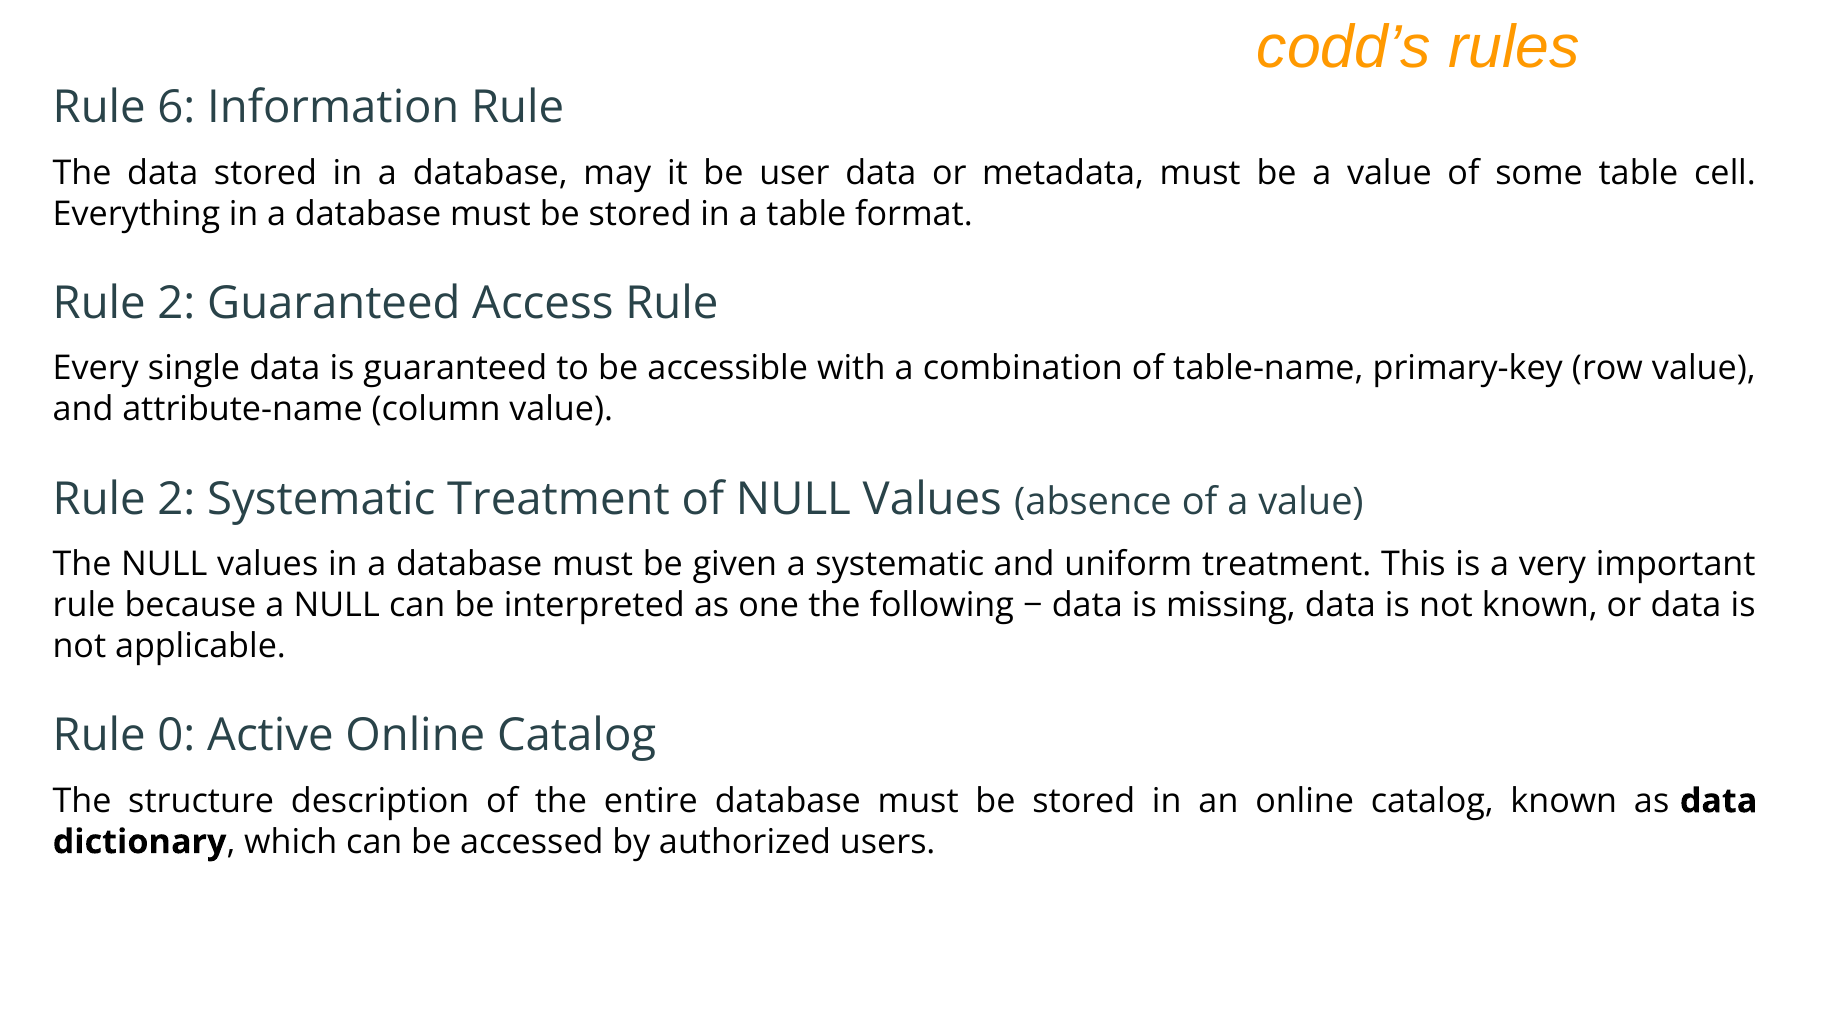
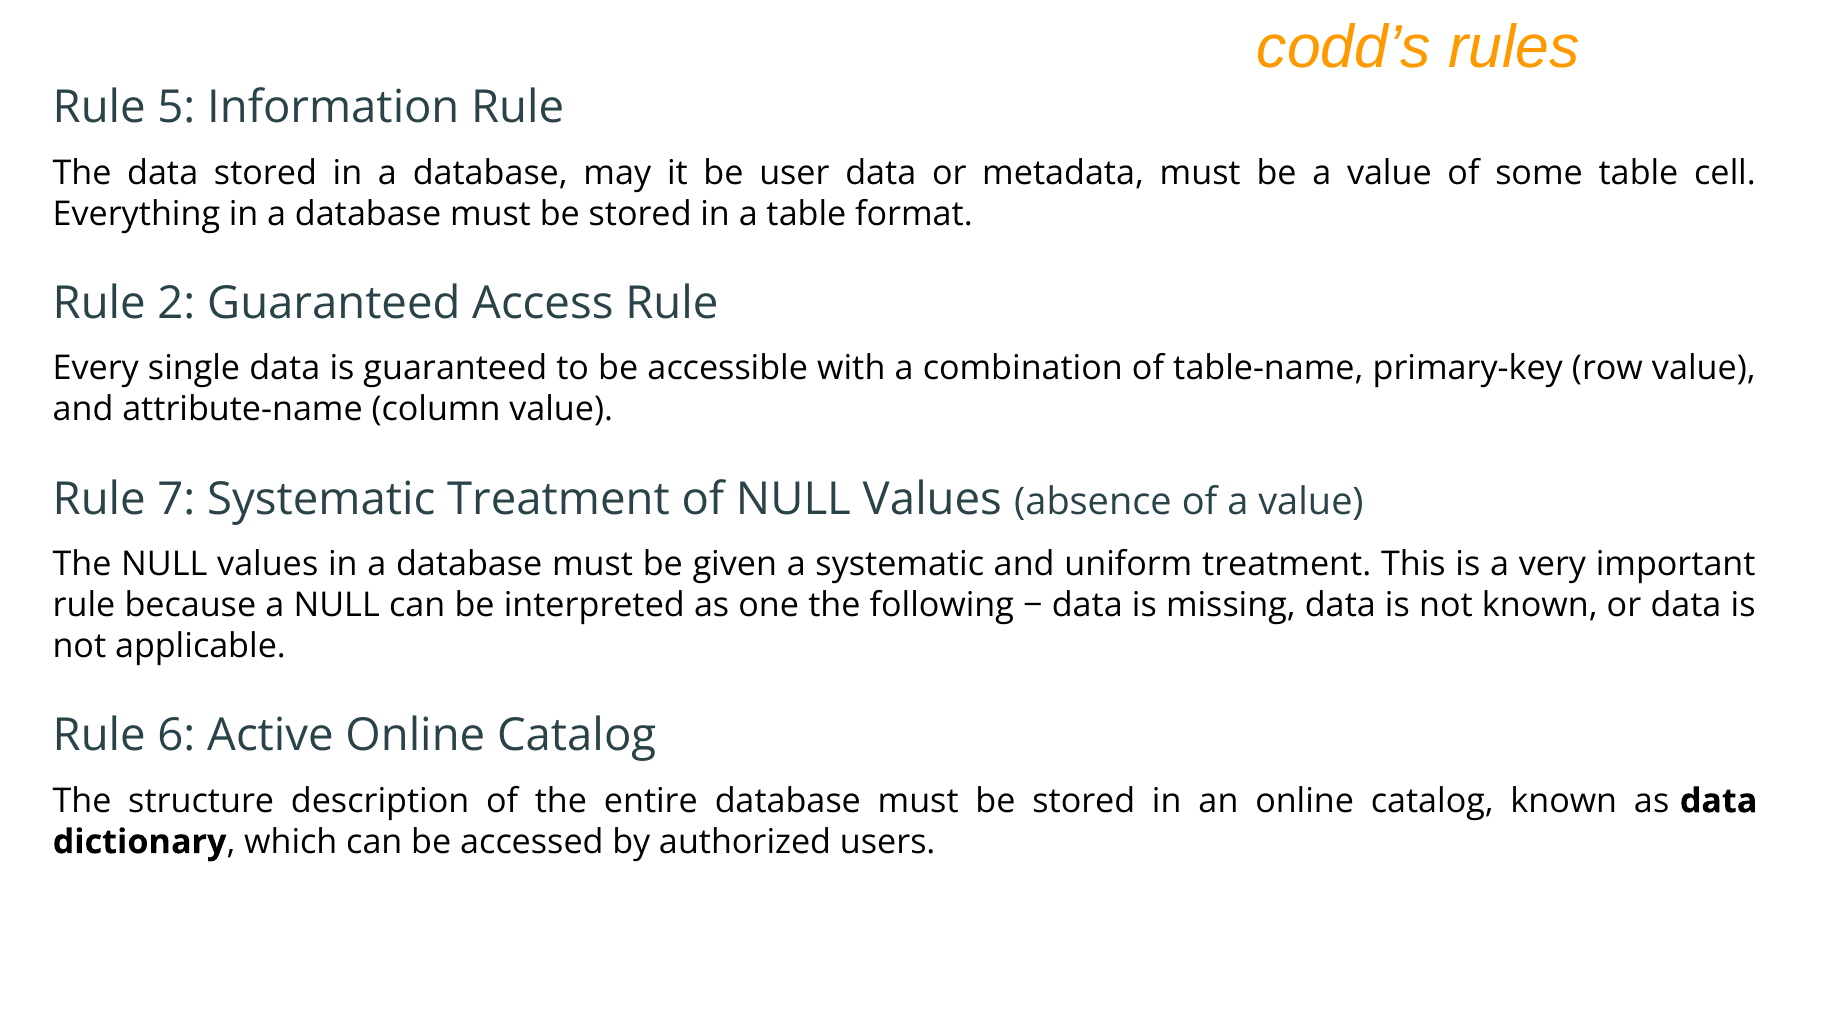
6: 6 -> 5
2 at (176, 499): 2 -> 7
0: 0 -> 6
